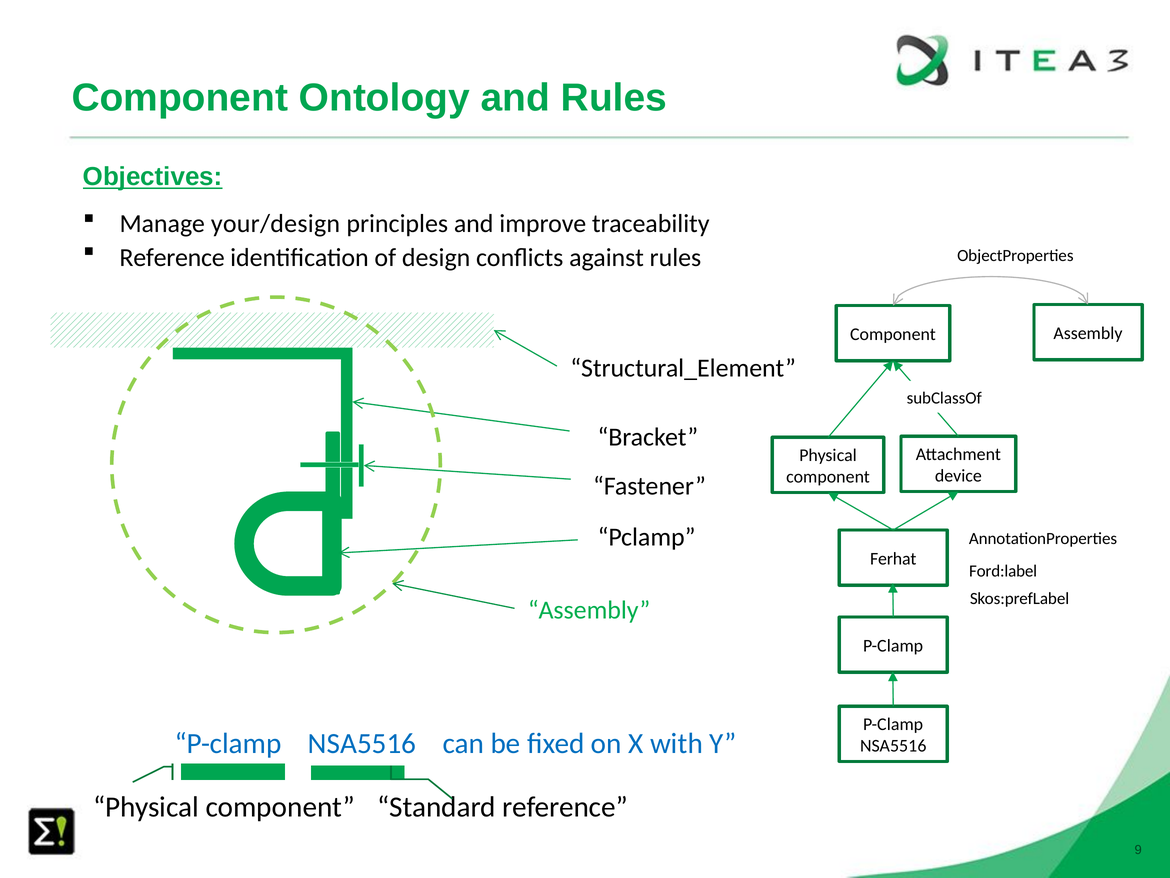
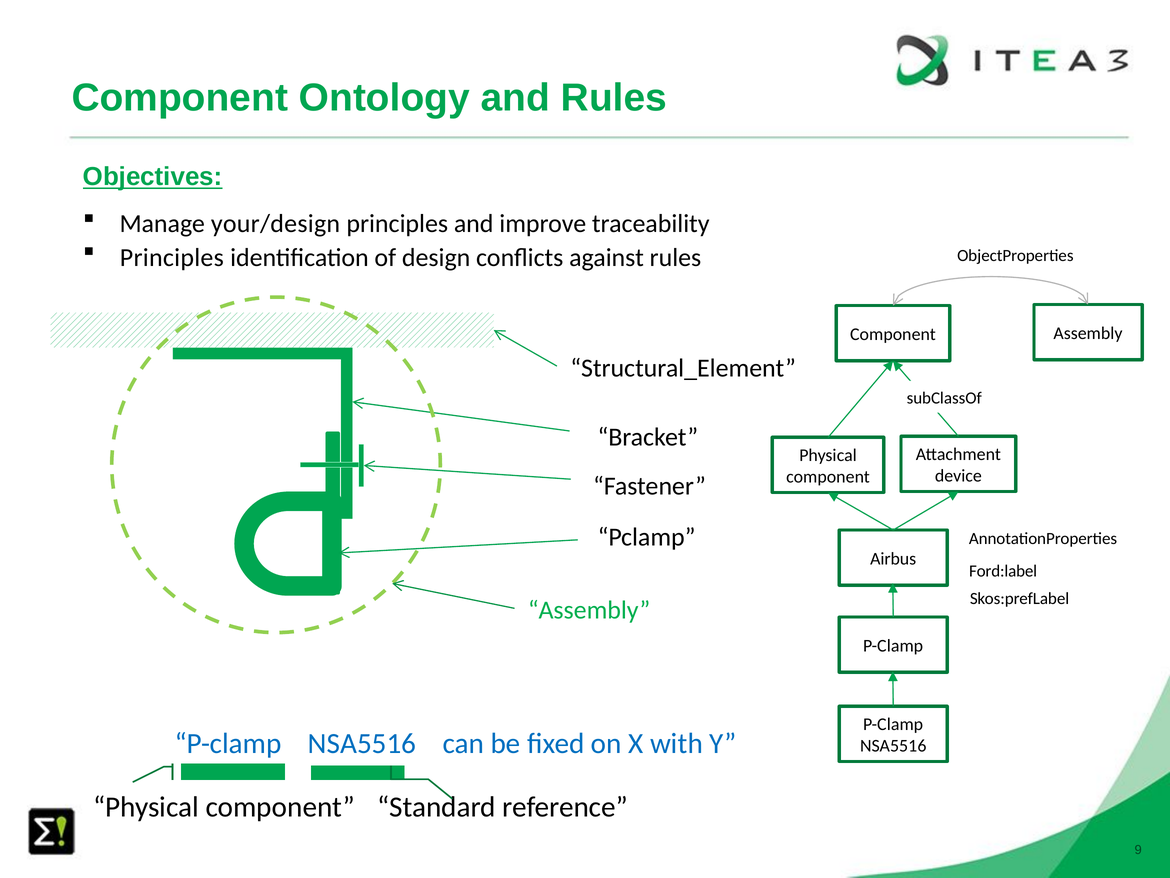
Reference at (172, 258): Reference -> Principles
Ferhat: Ferhat -> Airbus
